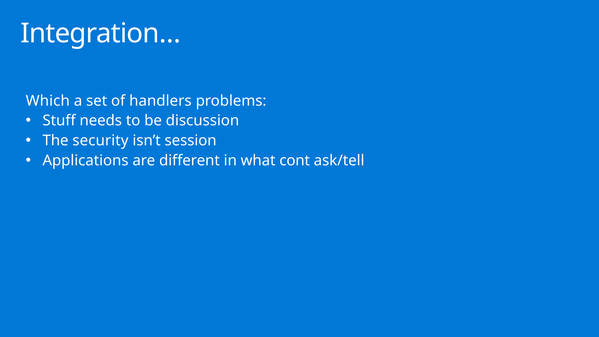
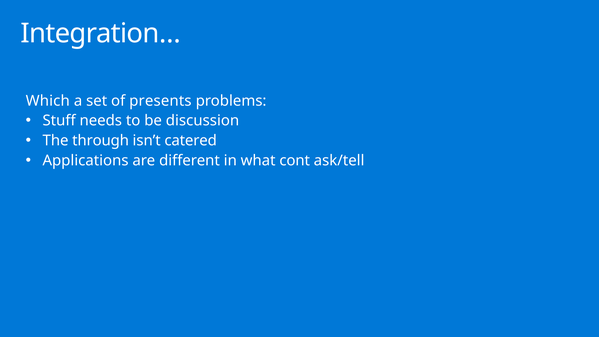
handlers: handlers -> presents
security: security -> through
session: session -> catered
